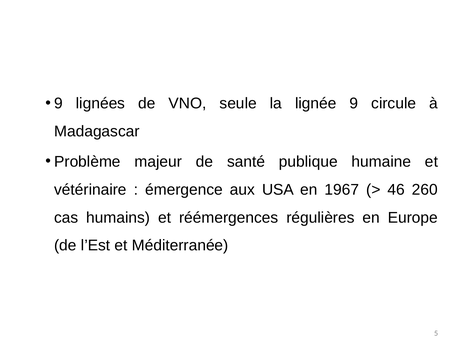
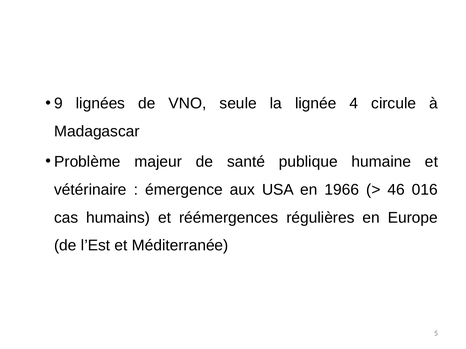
9: 9 -> 4
1967: 1967 -> 1966
260: 260 -> 016
